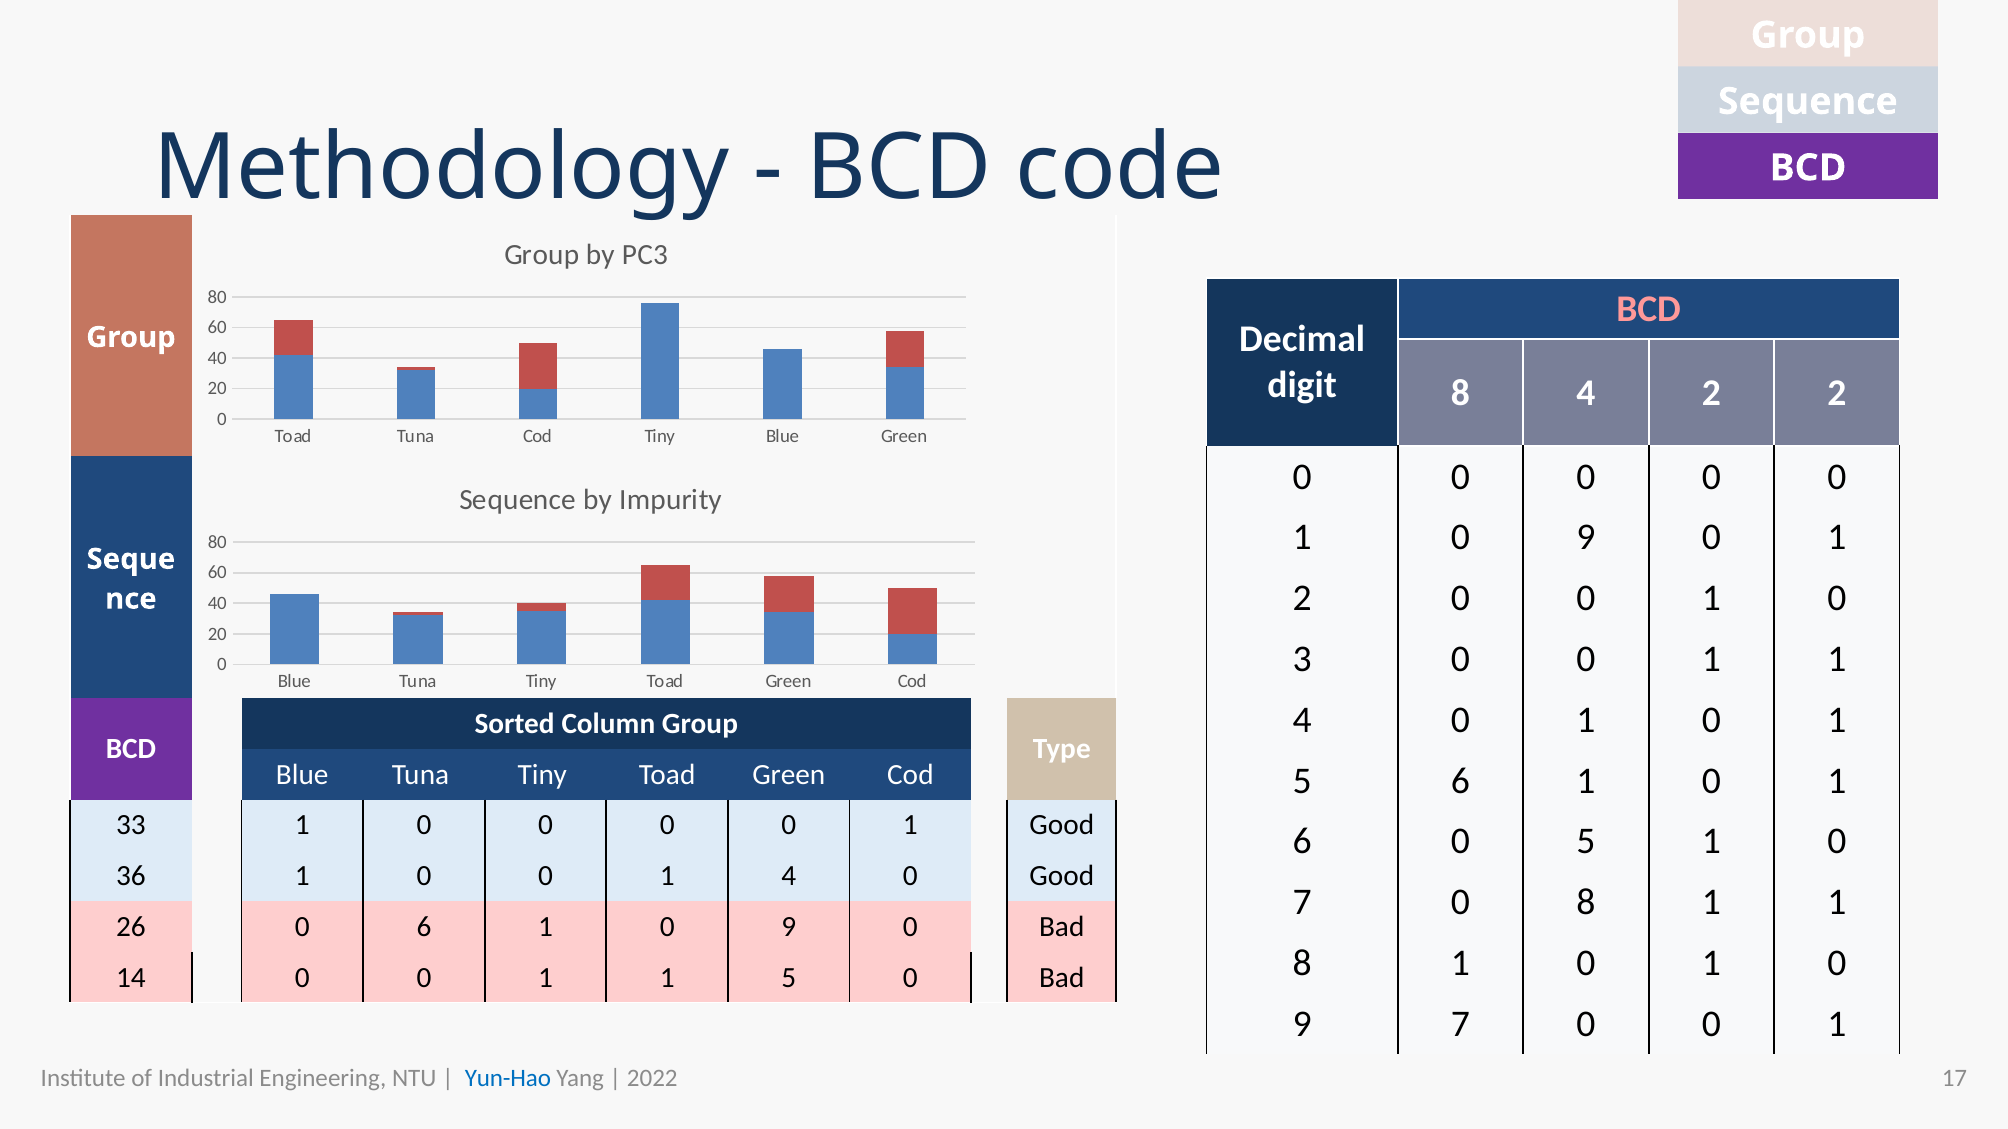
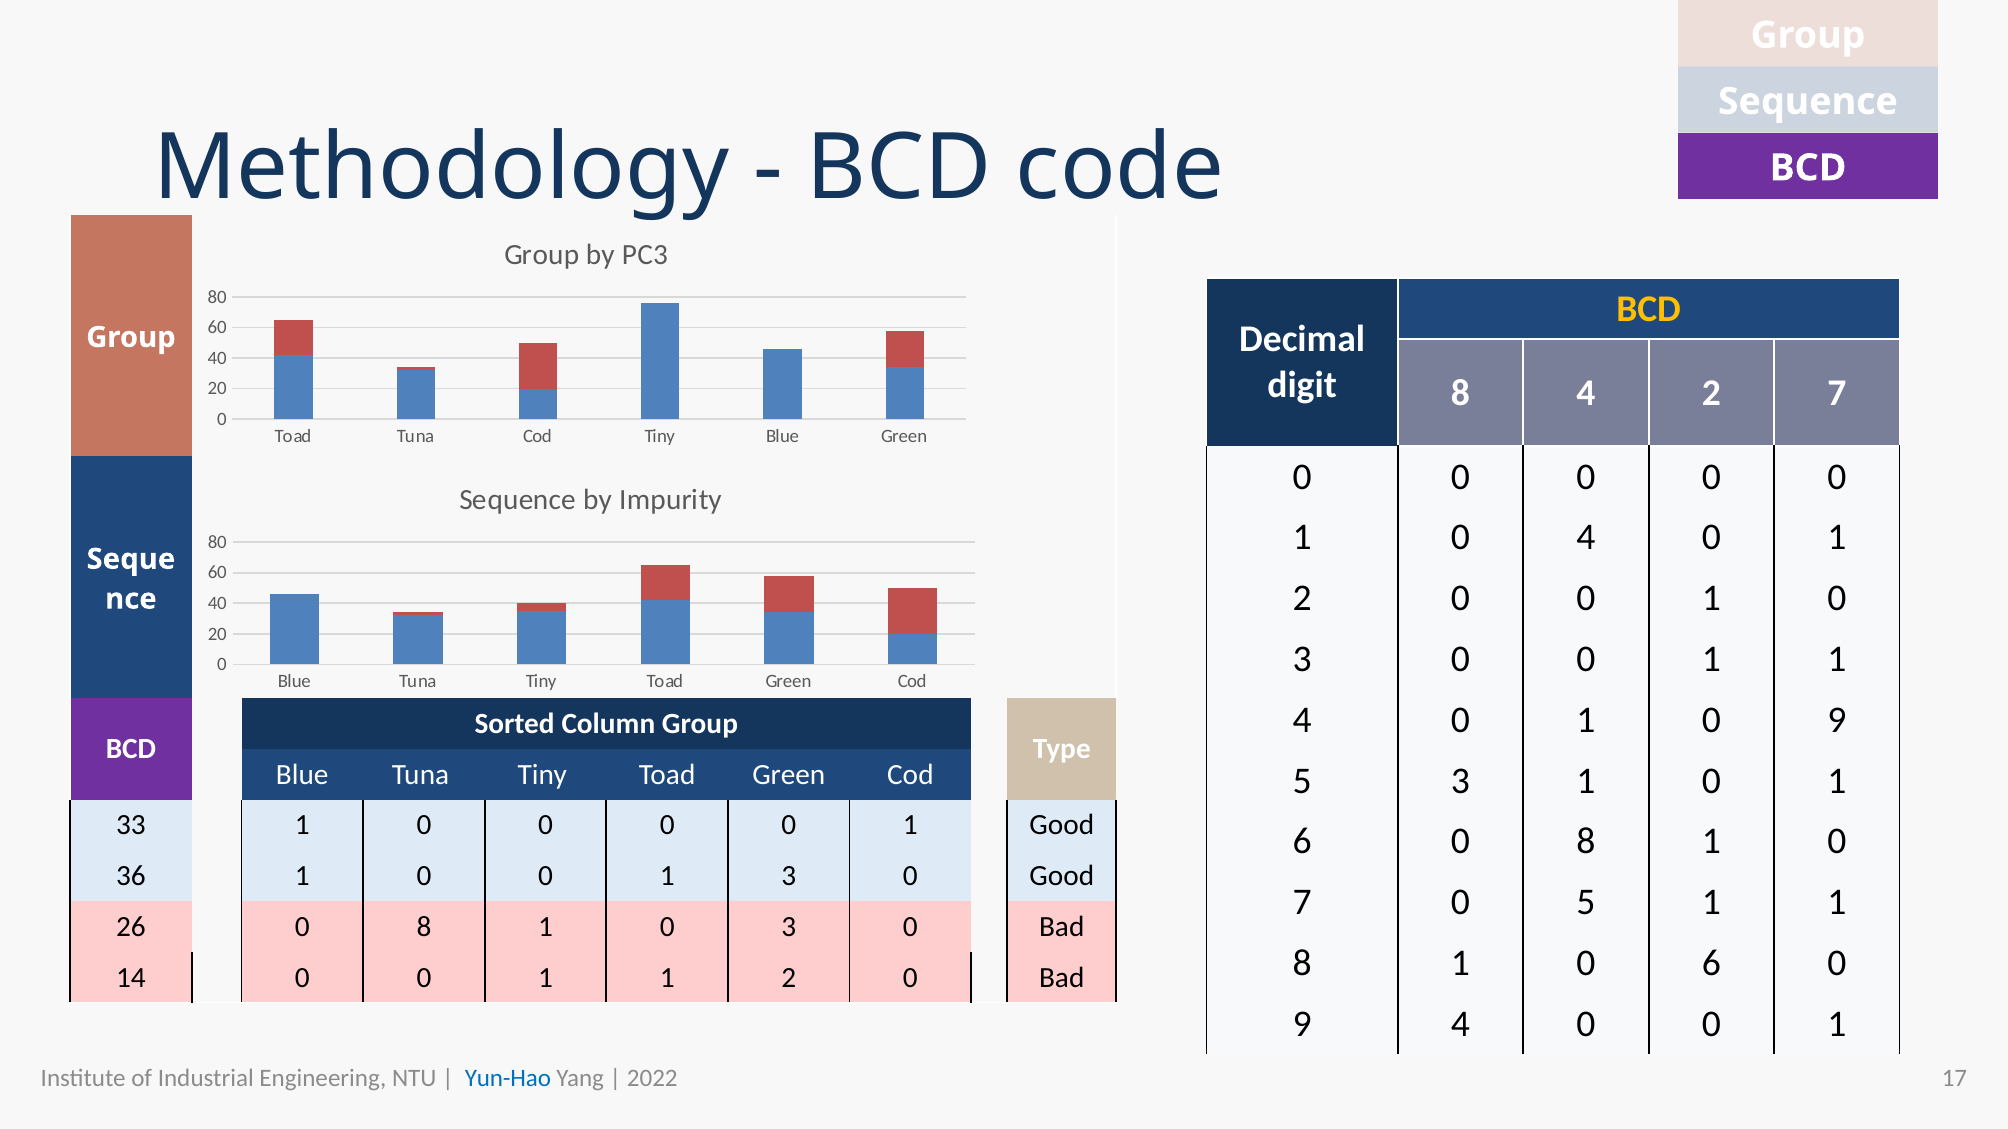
BCD at (1649, 309) colour: pink -> yellow
2 2: 2 -> 7
9 at (1586, 538): 9 -> 4
0 1 0 1: 1 -> 9
5 6: 6 -> 3
6 0 5: 5 -> 8
0 1 4: 4 -> 3
0 8: 8 -> 5
26 0 6: 6 -> 8
9 at (789, 927): 9 -> 3
8 1 0 1: 1 -> 6
1 1 5: 5 -> 2
9 7: 7 -> 4
